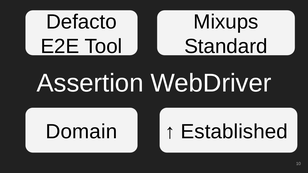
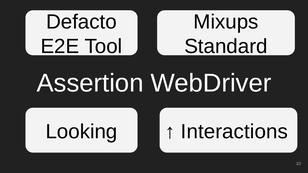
Domain: Domain -> Looking
Established: Established -> Interactions
